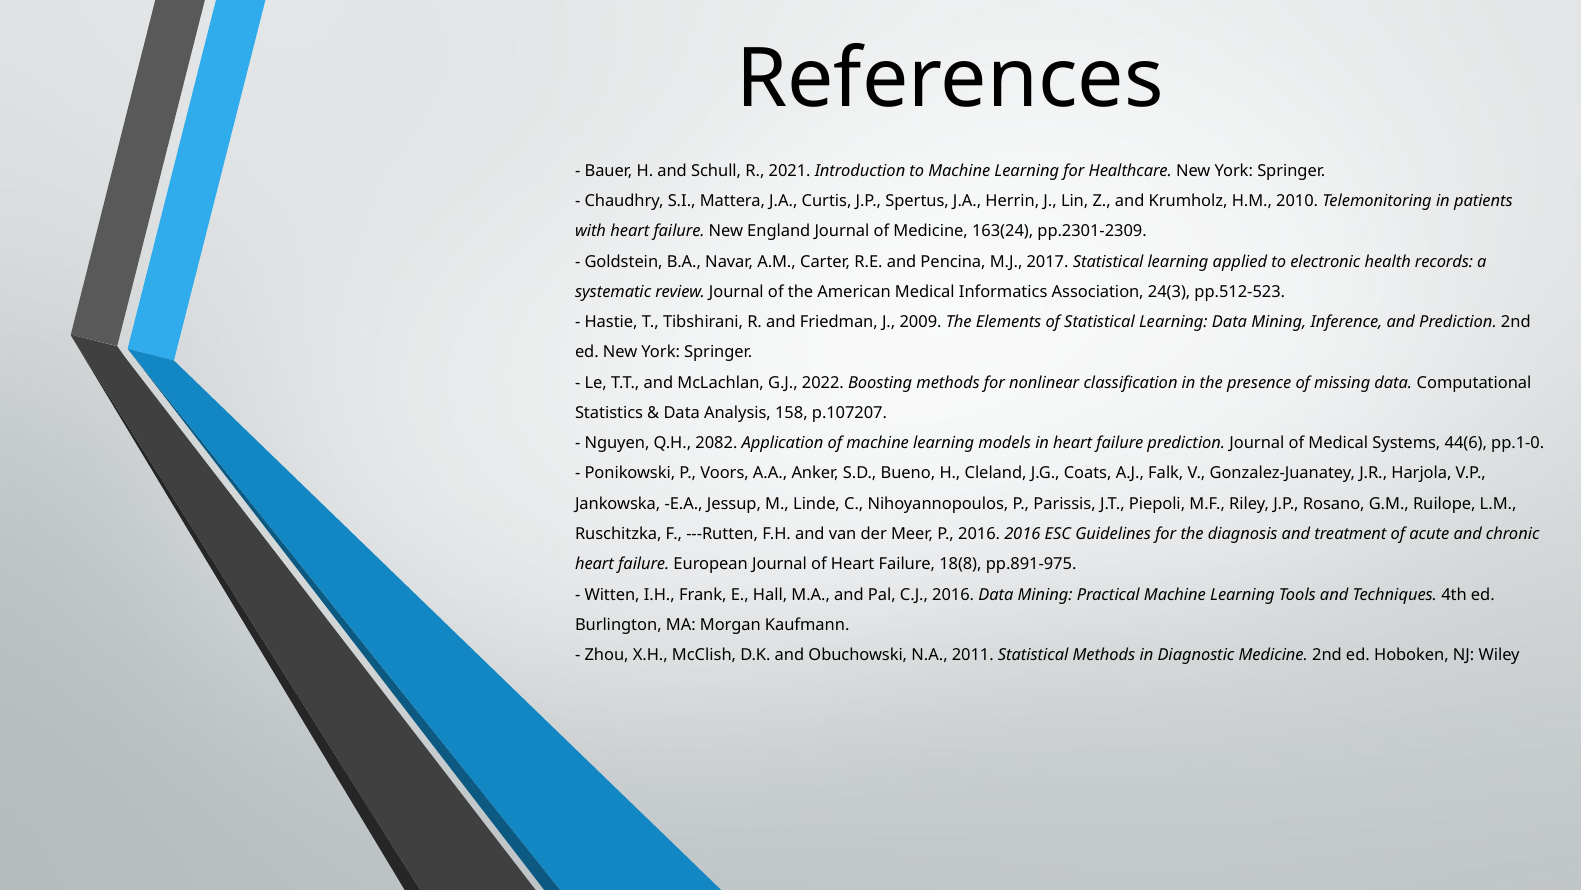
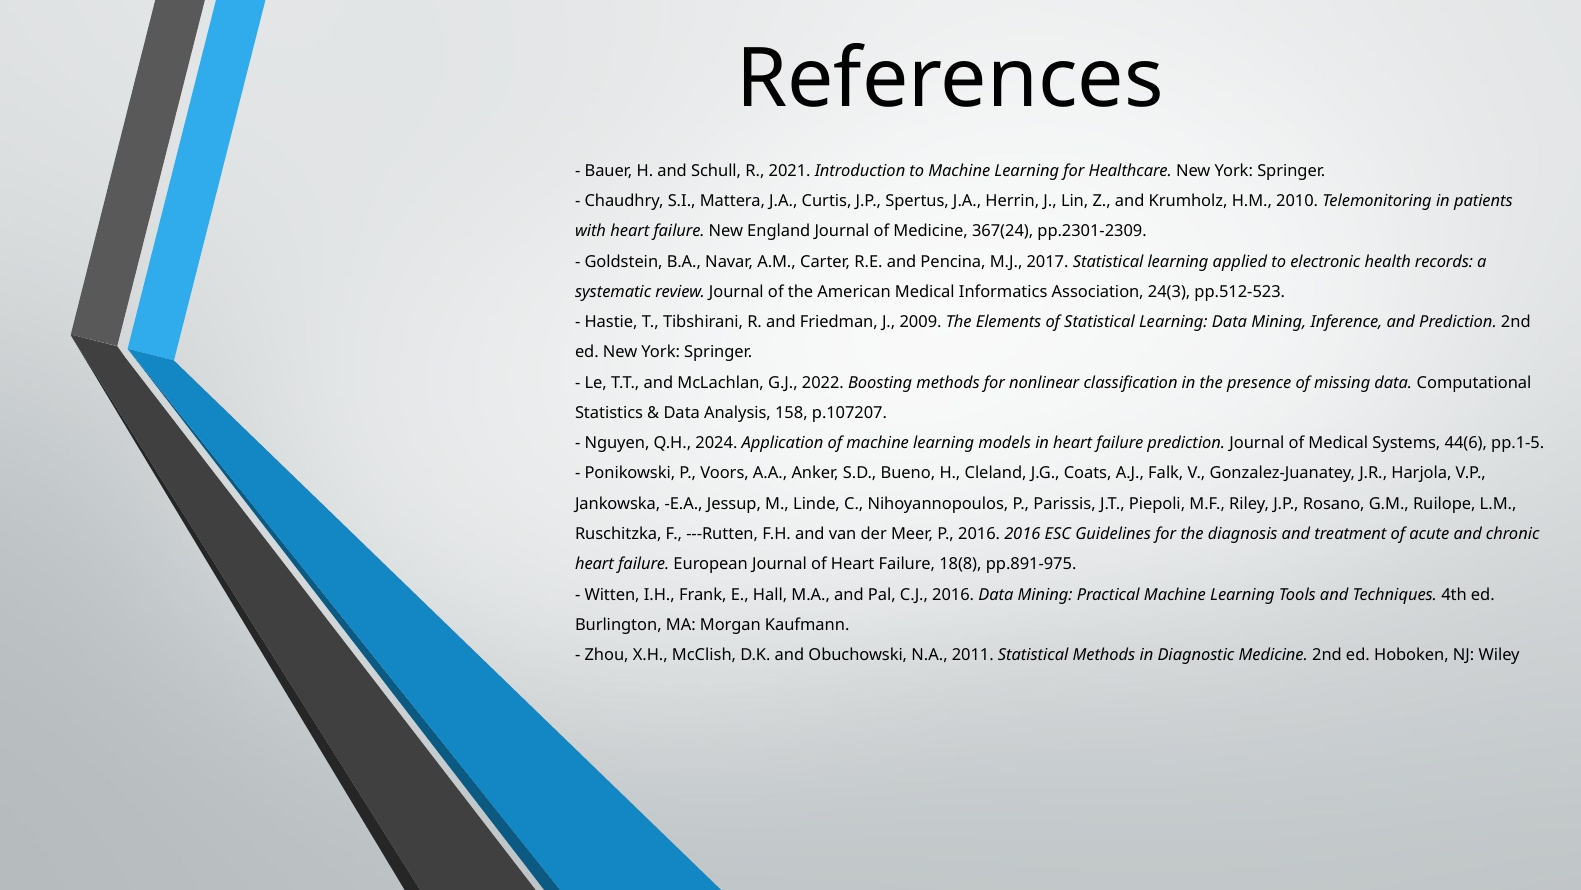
163(24: 163(24 -> 367(24
2082: 2082 -> 2024
pp.1-0: pp.1-0 -> pp.1-5
